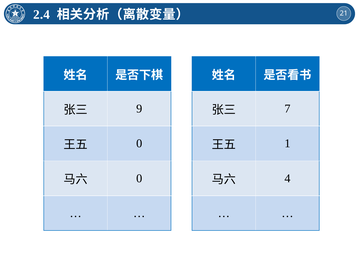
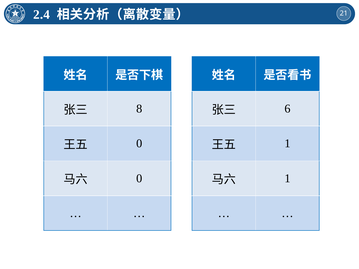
9: 9 -> 8
7: 7 -> 6
4 at (287, 179): 4 -> 1
